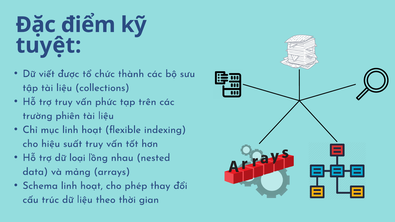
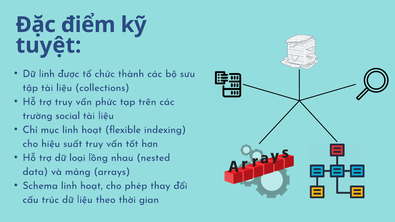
Dữ viết: viết -> linh
phiên: phiên -> social
